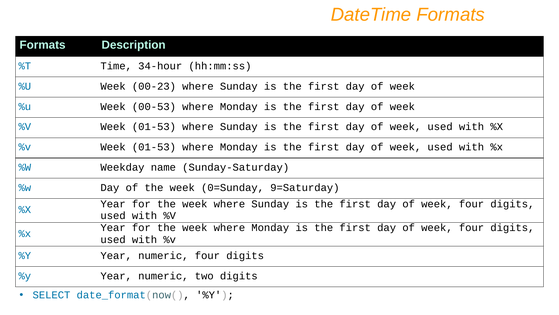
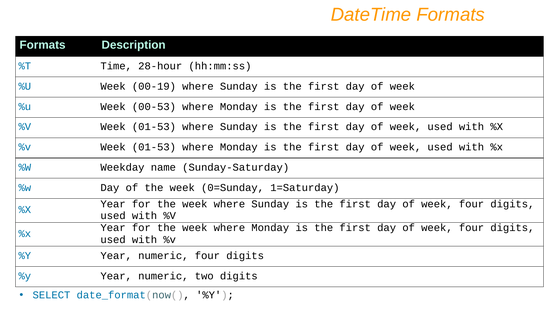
34-hour: 34-hour -> 28-hour
00-23: 00-23 -> 00-19
9=Saturday: 9=Saturday -> 1=Saturday
